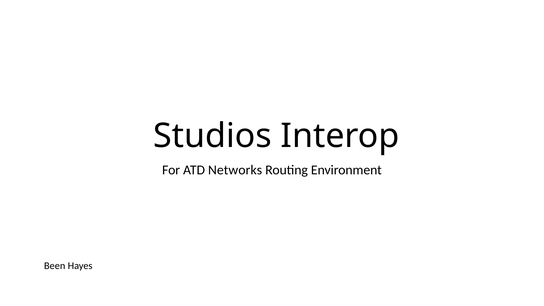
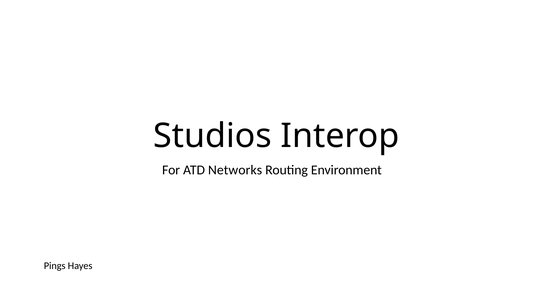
Been: Been -> Pings
